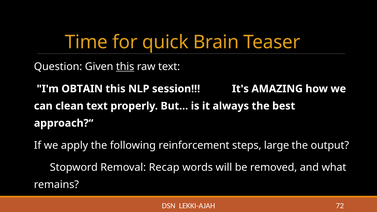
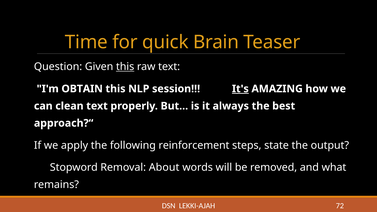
It's underline: none -> present
large: large -> state
Recap: Recap -> About
